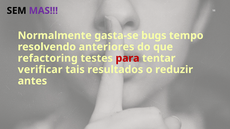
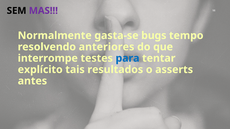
refactoring: refactoring -> interrompe
para colour: red -> blue
verificar: verificar -> explícito
reduzir: reduzir -> asserts
